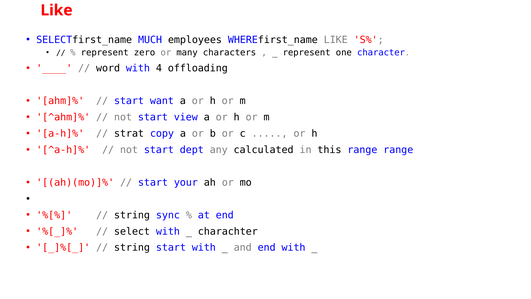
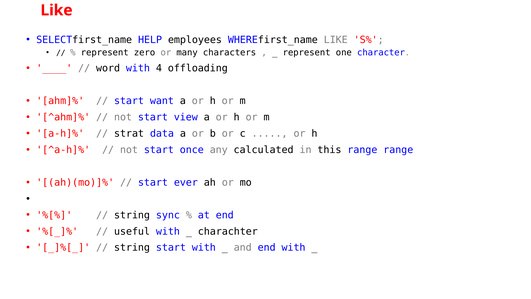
MUCH: MUCH -> HELP
copy: copy -> data
dept: dept -> once
your: your -> ever
select: select -> useful
